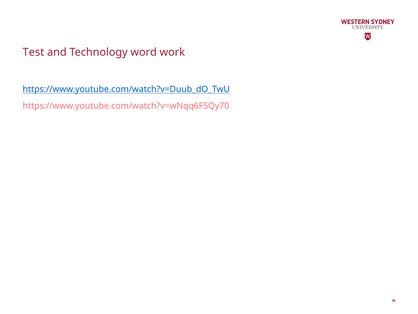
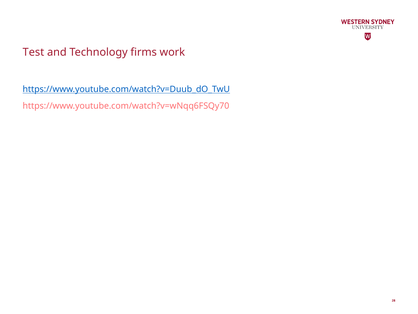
word: word -> firms
